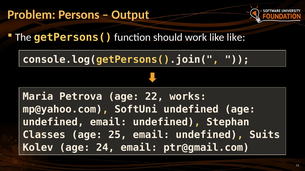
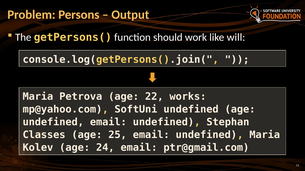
like like: like -> will
undefined Suits: Suits -> Maria
